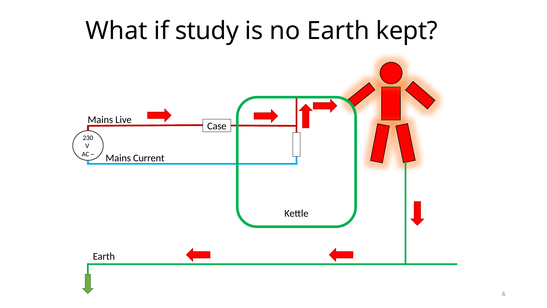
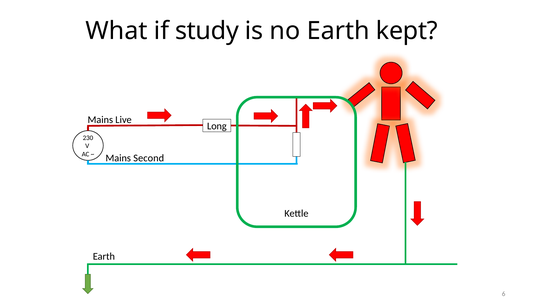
Case: Case -> Long
Current: Current -> Second
